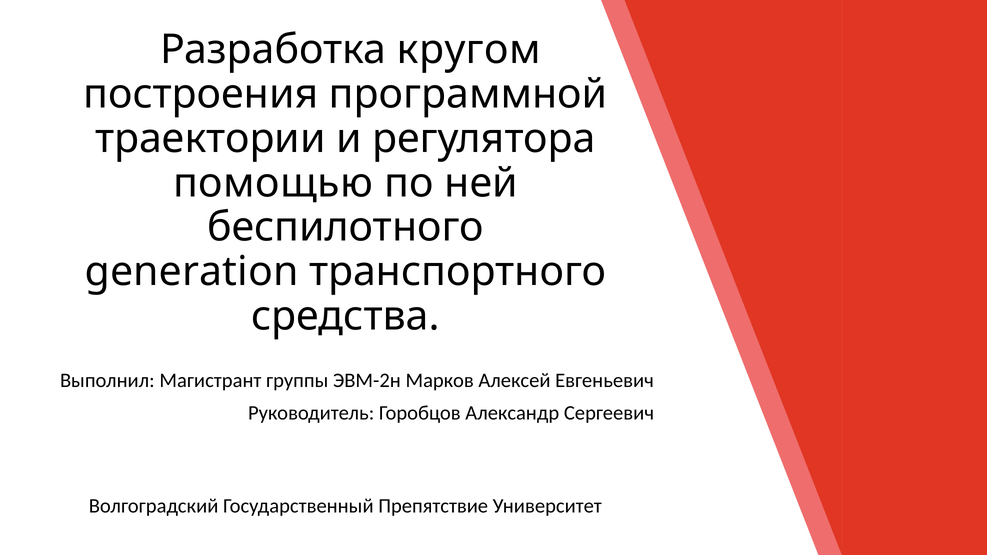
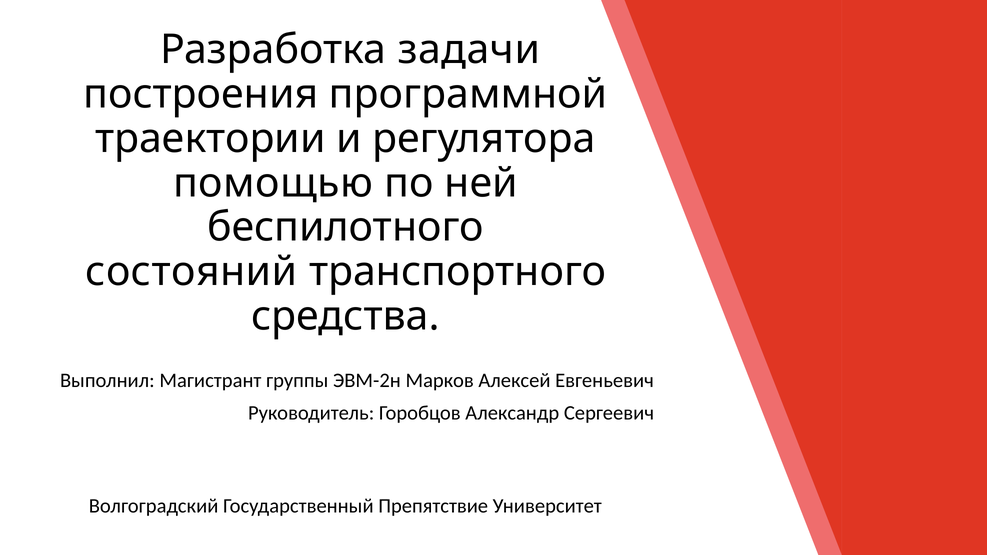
кругом: кругом -> задачи
generation: generation -> состояний
